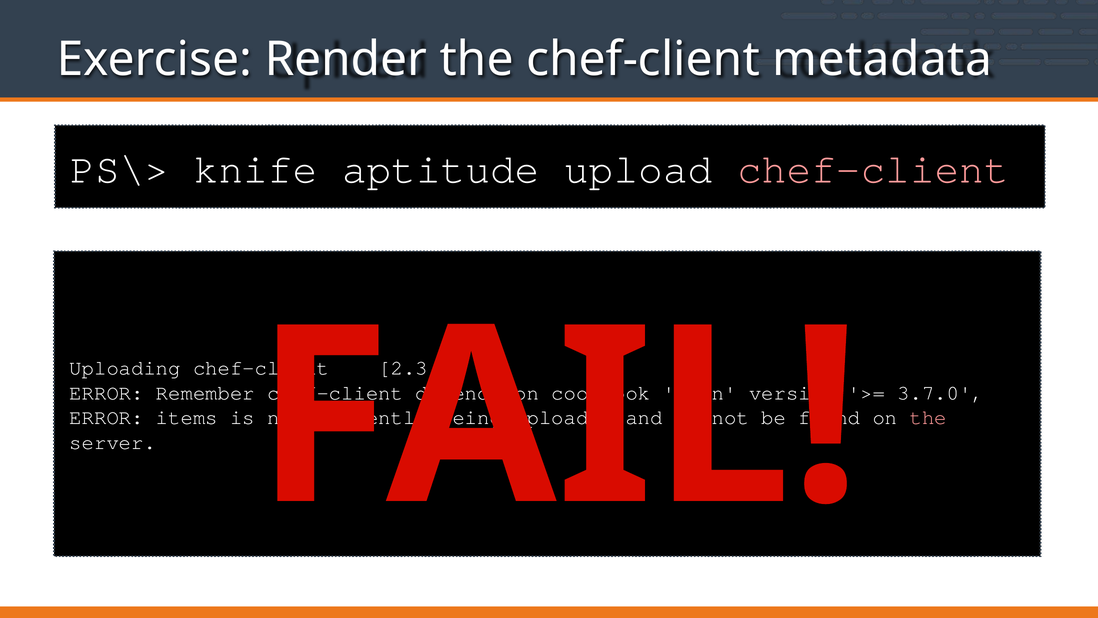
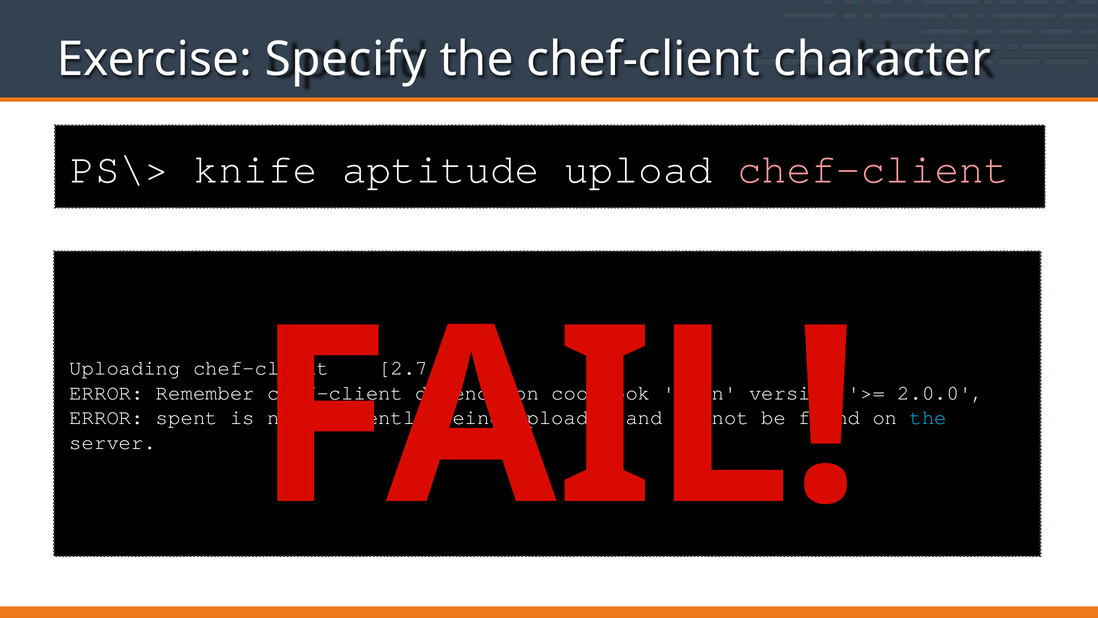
Render: Render -> Specify
metadata: metadata -> character
2.3.2: 2.3.2 -> 2.7.0
3.7.0: 3.7.0 -> 2.0.0
items: items -> spent
the at (928, 417) colour: pink -> light blue
